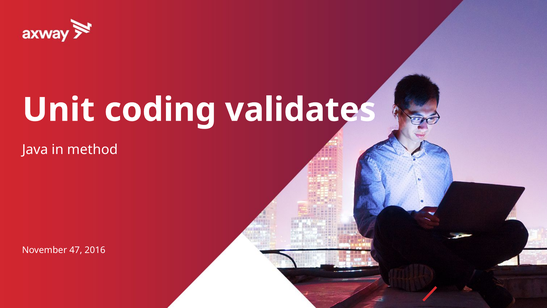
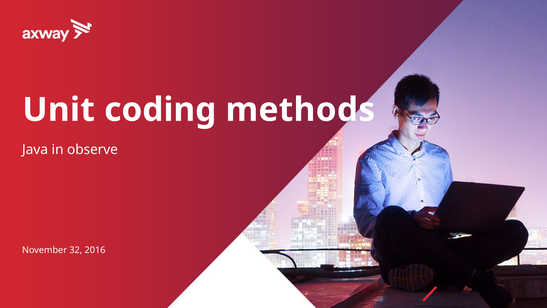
validates: validates -> methods
method: method -> observe
47: 47 -> 32
